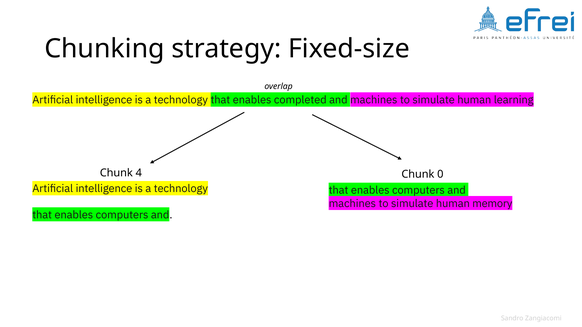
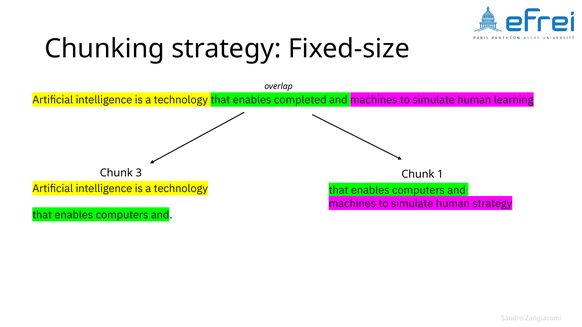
4: 4 -> 3
0: 0 -> 1
human memory: memory -> strategy
